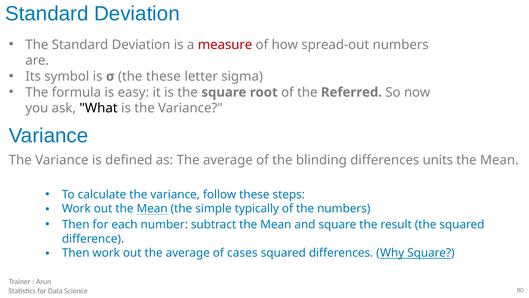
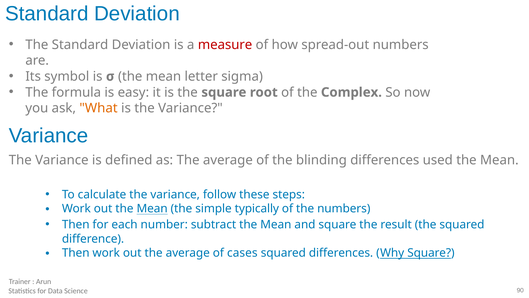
σ the these: these -> mean
Referred: Referred -> Complex
What colour: black -> orange
units: units -> used
